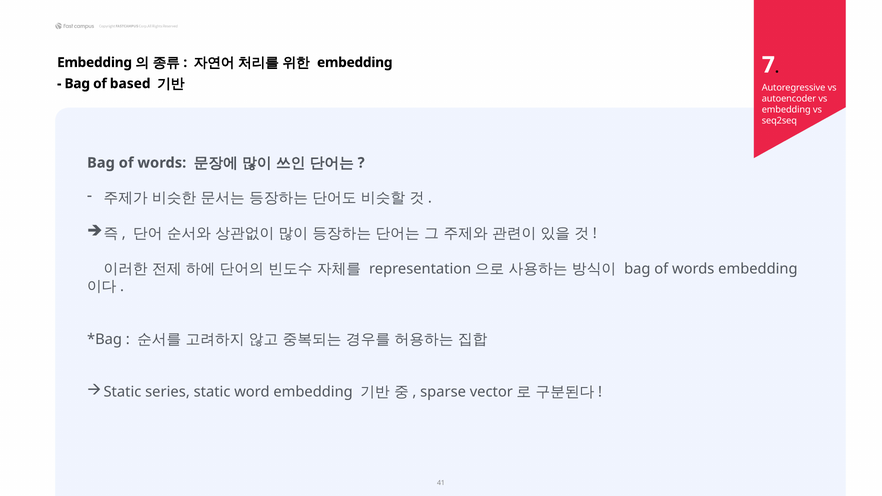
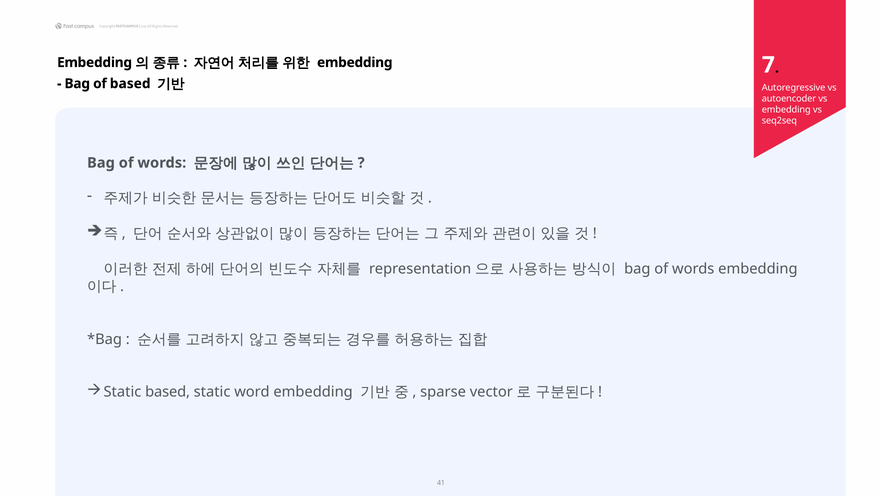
Static series: series -> based
